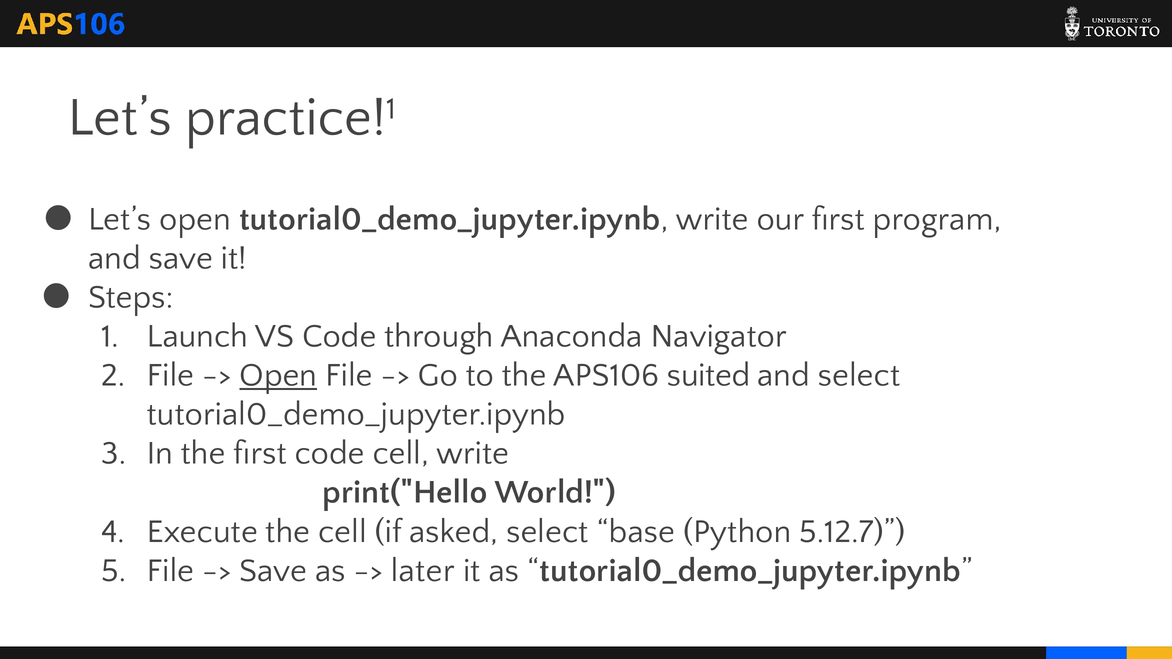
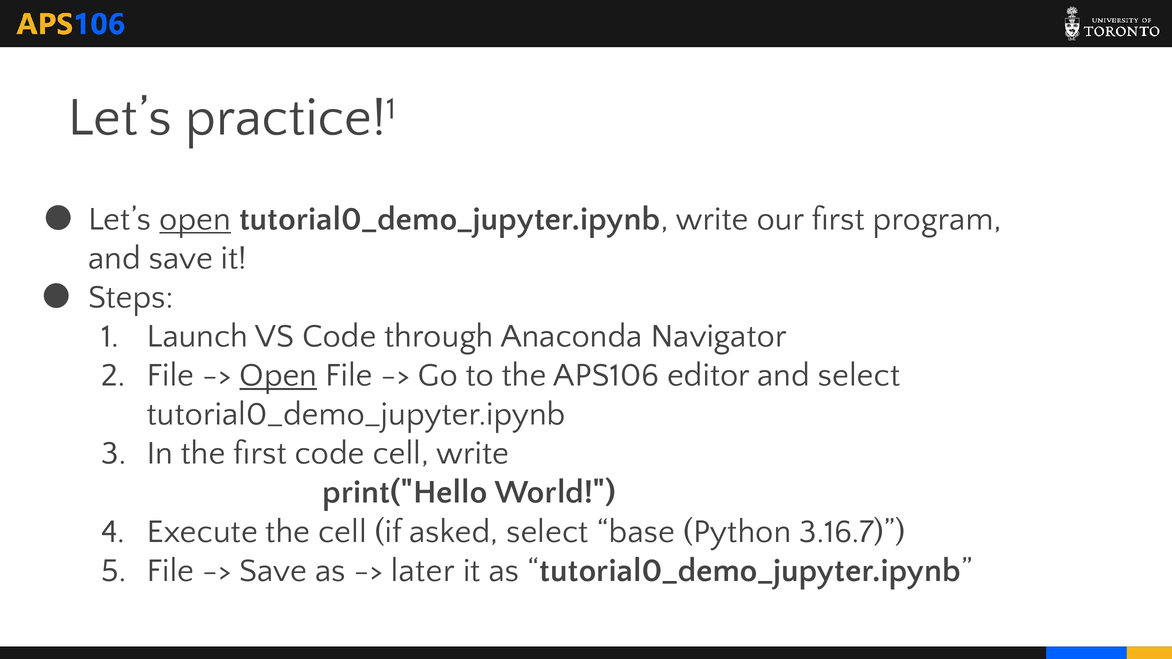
open at (195, 219) underline: none -> present
suited: suited -> editor
5.12.7: 5.12.7 -> 3.16.7
